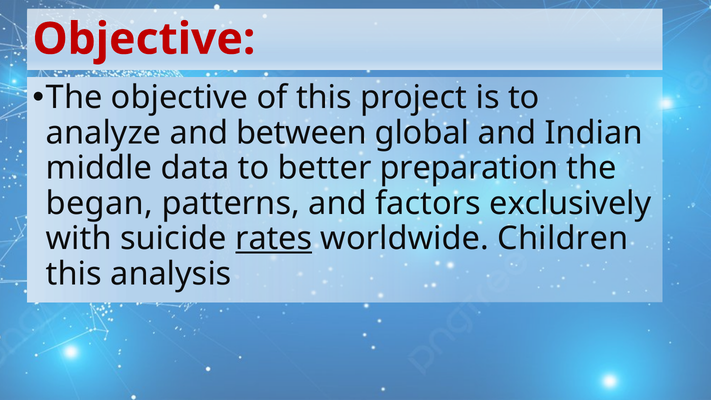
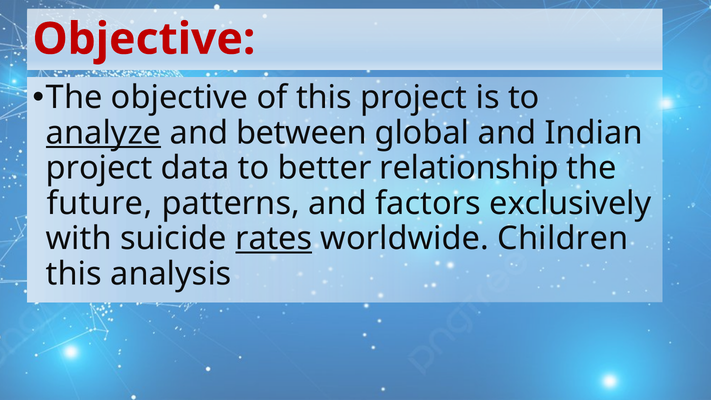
analyze underline: none -> present
middle at (99, 168): middle -> project
preparation: preparation -> relationship
began: began -> future
